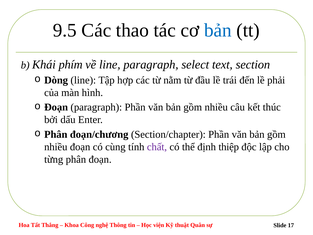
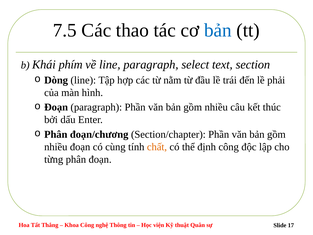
9.5: 9.5 -> 7.5
chất colour: purple -> orange
định thiệp: thiệp -> công
